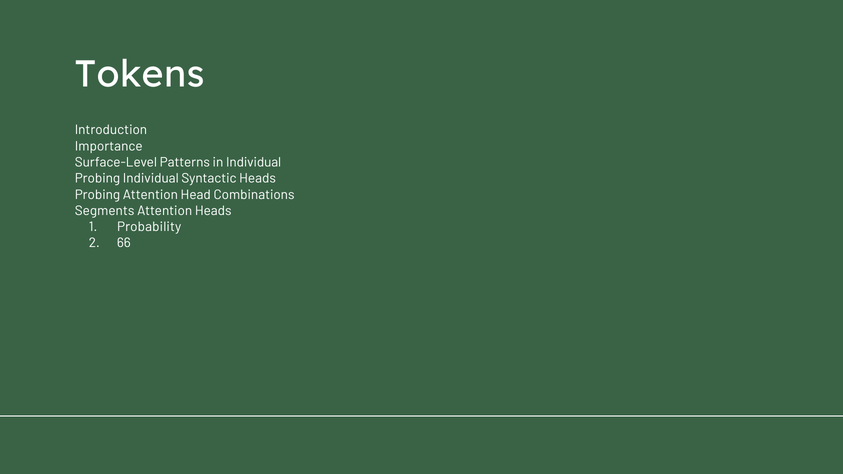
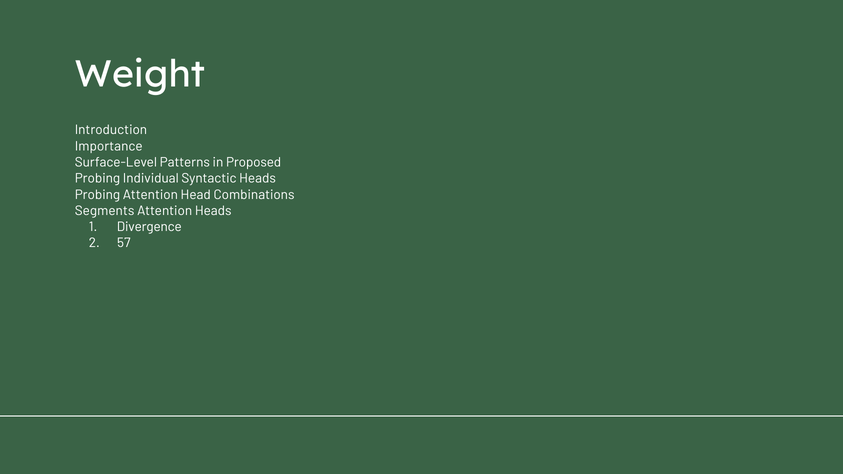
Tokens: Tokens -> Weight
in Individual: Individual -> Proposed
Probability: Probability -> Divergence
66: 66 -> 57
